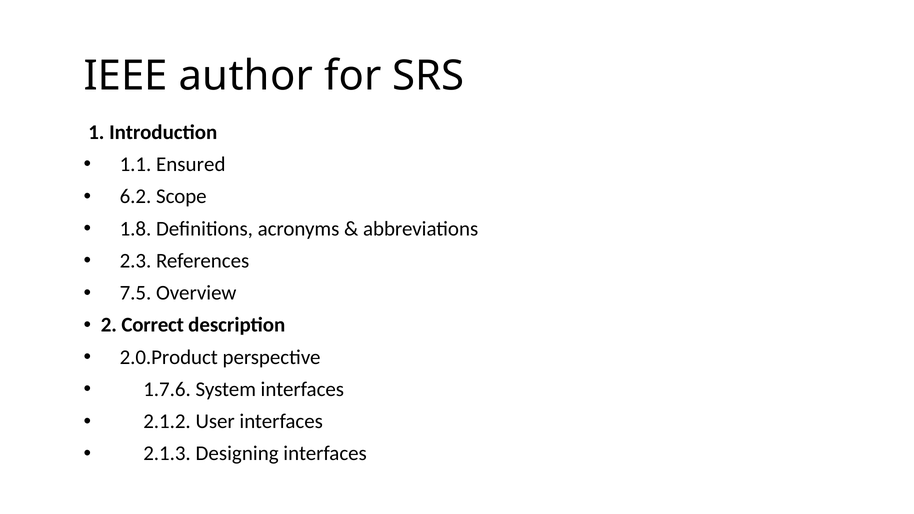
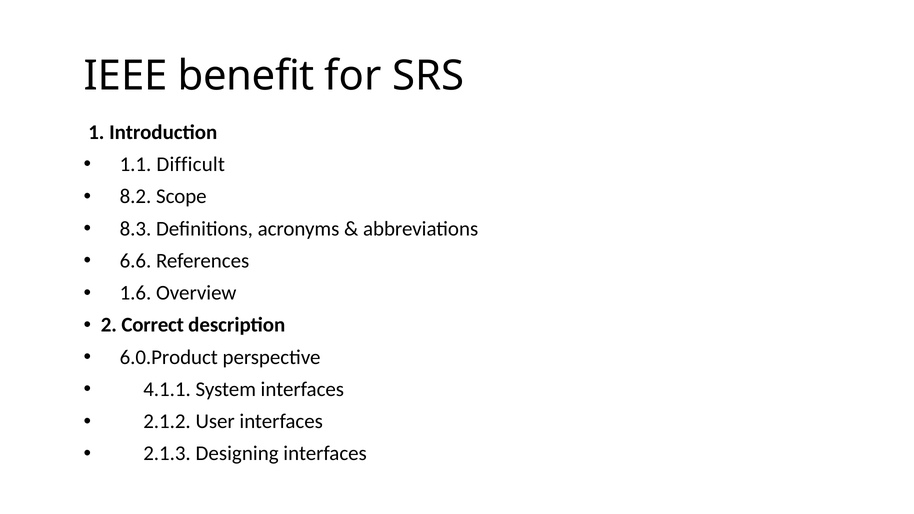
author: author -> benefit
Ensured: Ensured -> Difficult
6.2: 6.2 -> 8.2
1.8: 1.8 -> 8.3
2.3: 2.3 -> 6.6
7.5: 7.5 -> 1.6
2.0.Product: 2.0.Product -> 6.0.Product
1.7.6: 1.7.6 -> 4.1.1
